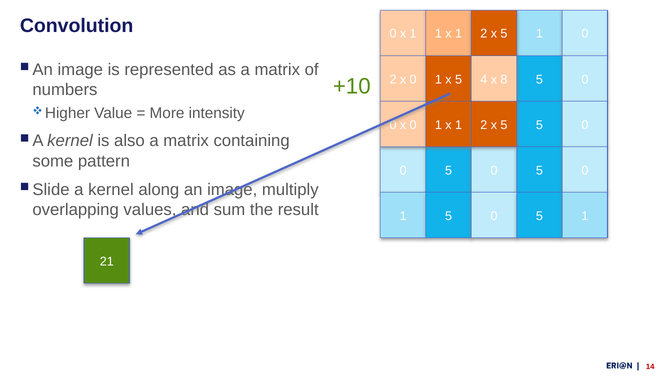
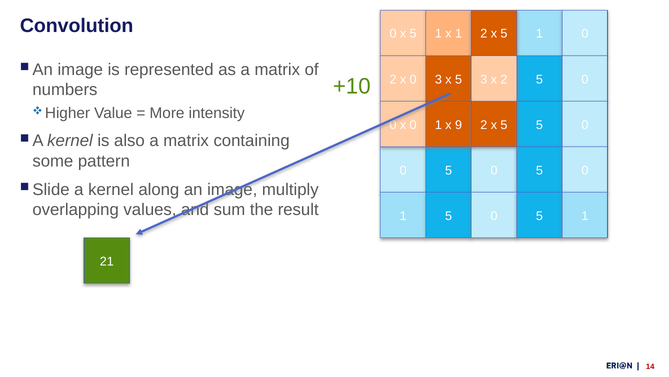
0 x 1: 1 -> 5
2 x 0 1: 1 -> 3
5 4: 4 -> 3
x 8: 8 -> 2
1 at (459, 125): 1 -> 9
